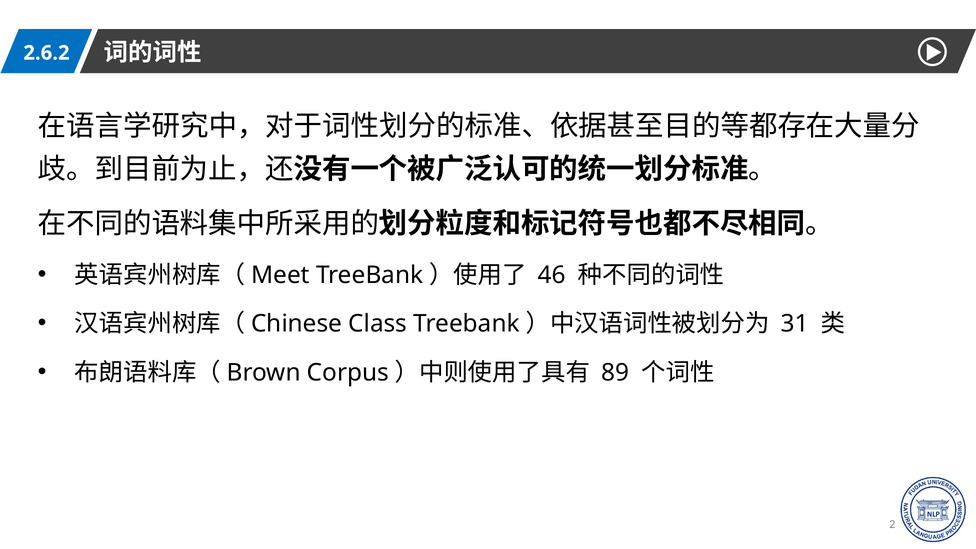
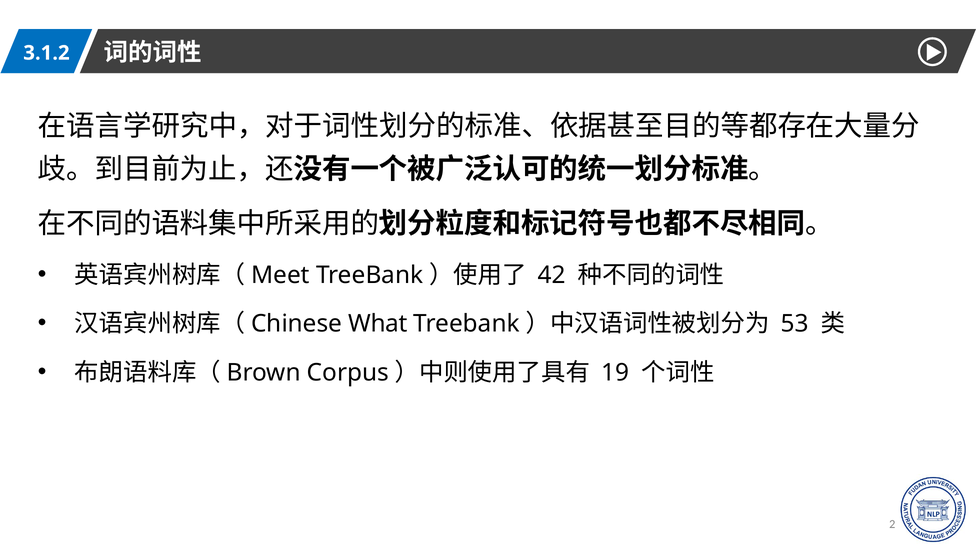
2.6.2: 2.6.2 -> 3.1.2
46: 46 -> 42
Class: Class -> What
31: 31 -> 53
89: 89 -> 19
